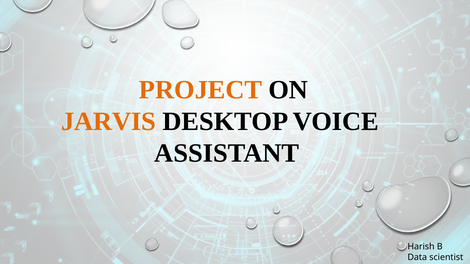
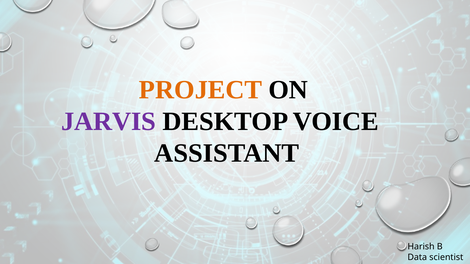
JARVIS colour: orange -> purple
